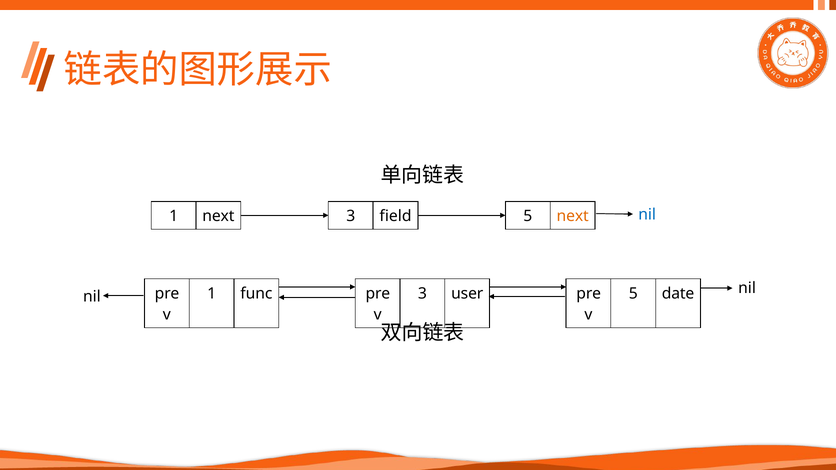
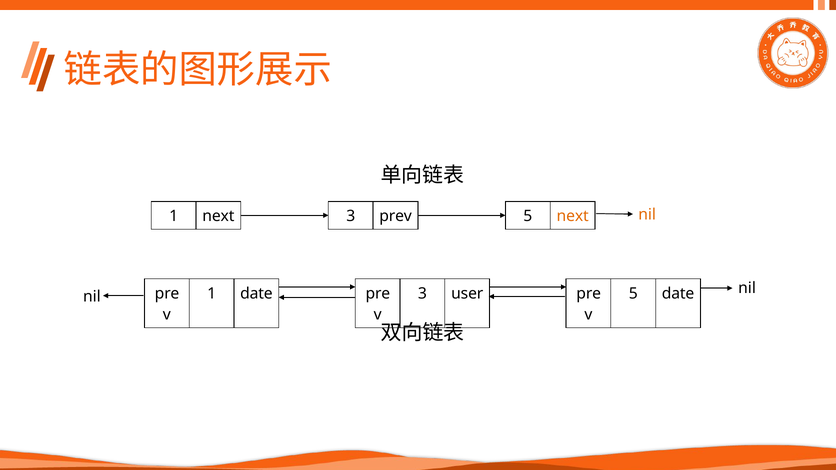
nil at (647, 215) colour: blue -> orange
field: field -> prev
1 func: func -> date
